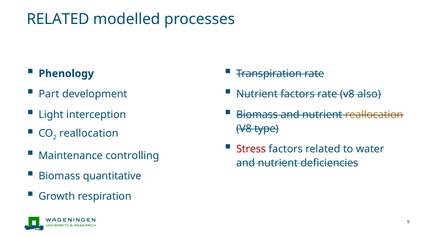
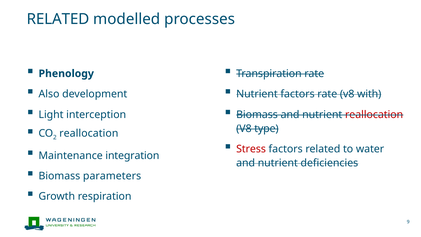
Part: Part -> Also
also: also -> with
reallocation at (374, 114) colour: orange -> red
controlling: controlling -> integration
quantitative: quantitative -> parameters
